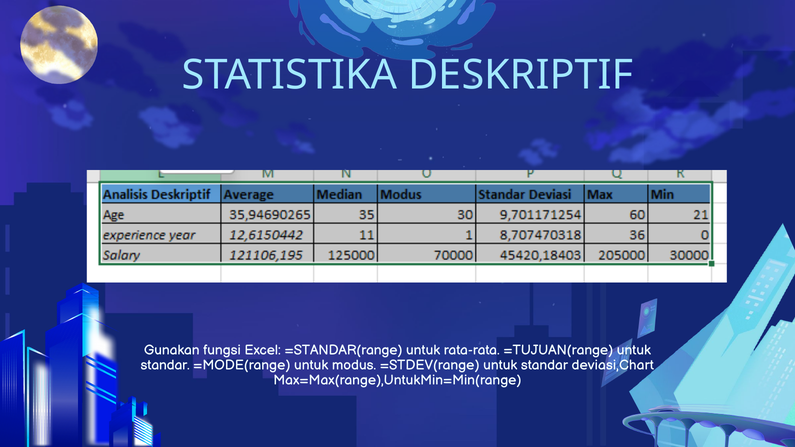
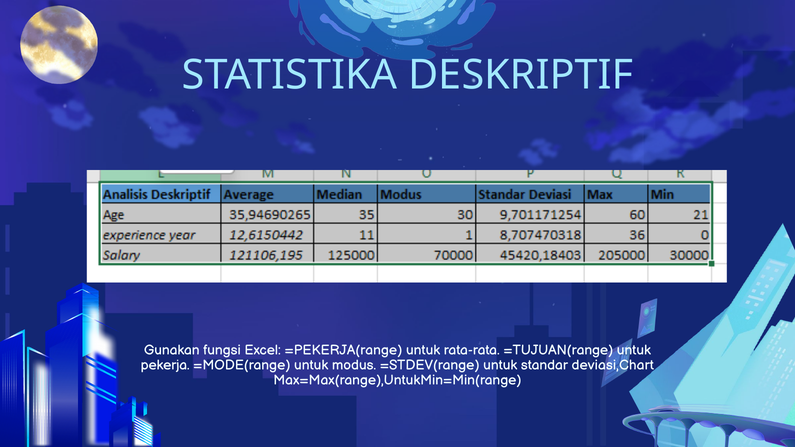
=STANDAR(range: =STANDAR(range -> =PEKERJA(range
standar at (165, 365): standar -> pekerja
